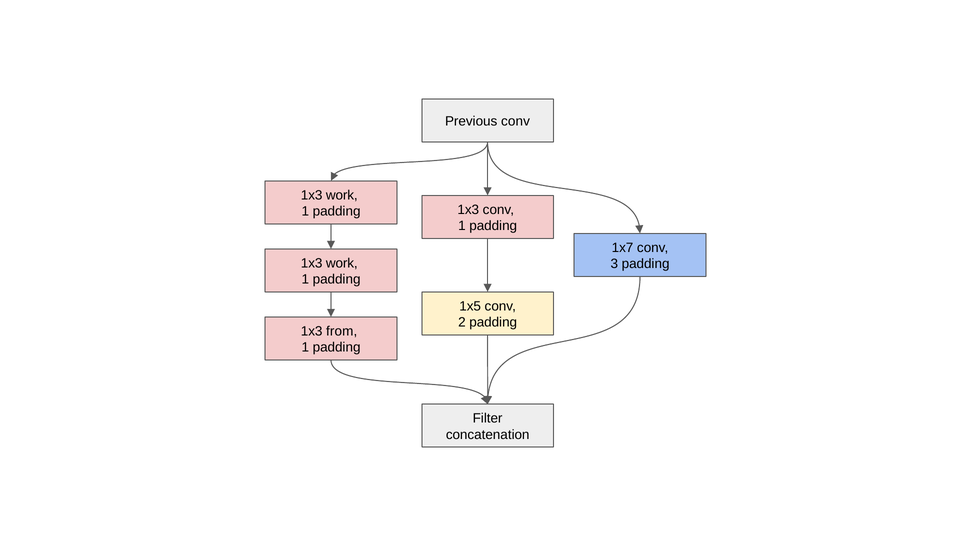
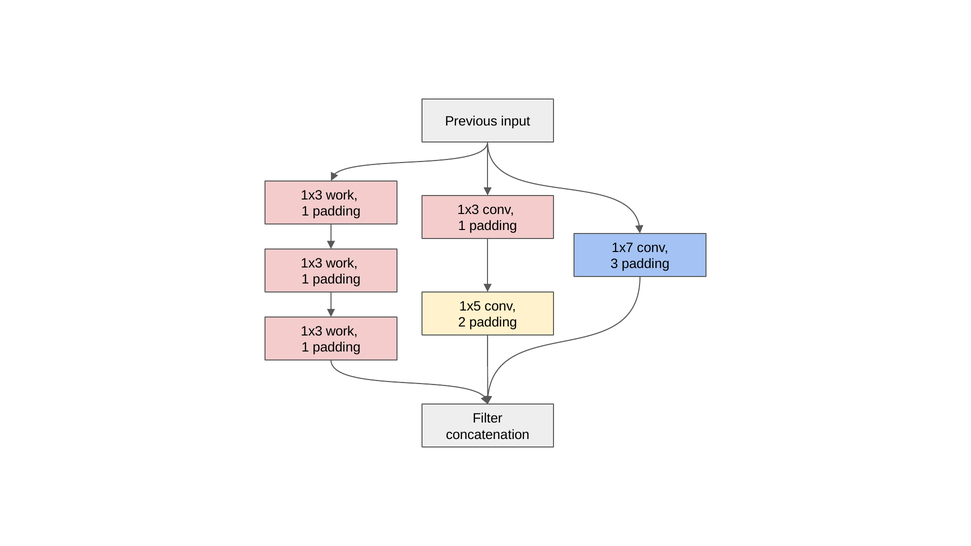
Previous conv: conv -> input
from at (342, 331): from -> work
